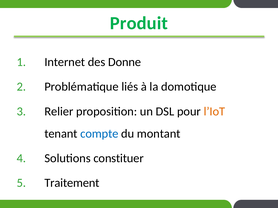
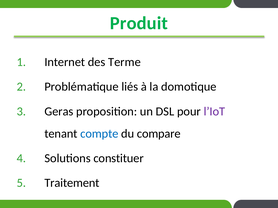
Donne: Donne -> Terme
Relier: Relier -> Geras
l’IoT colour: orange -> purple
montant: montant -> compare
